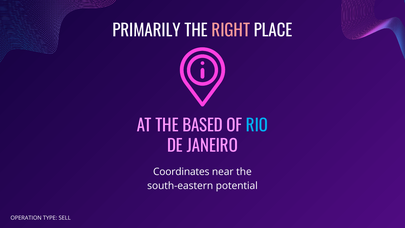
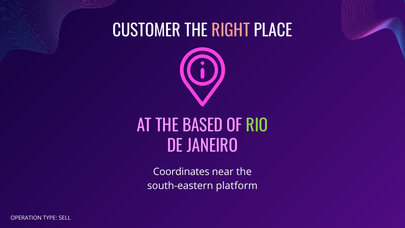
PRIMARILY: PRIMARILY -> CUSTOMER
RIO colour: light blue -> light green
potential: potential -> platform
